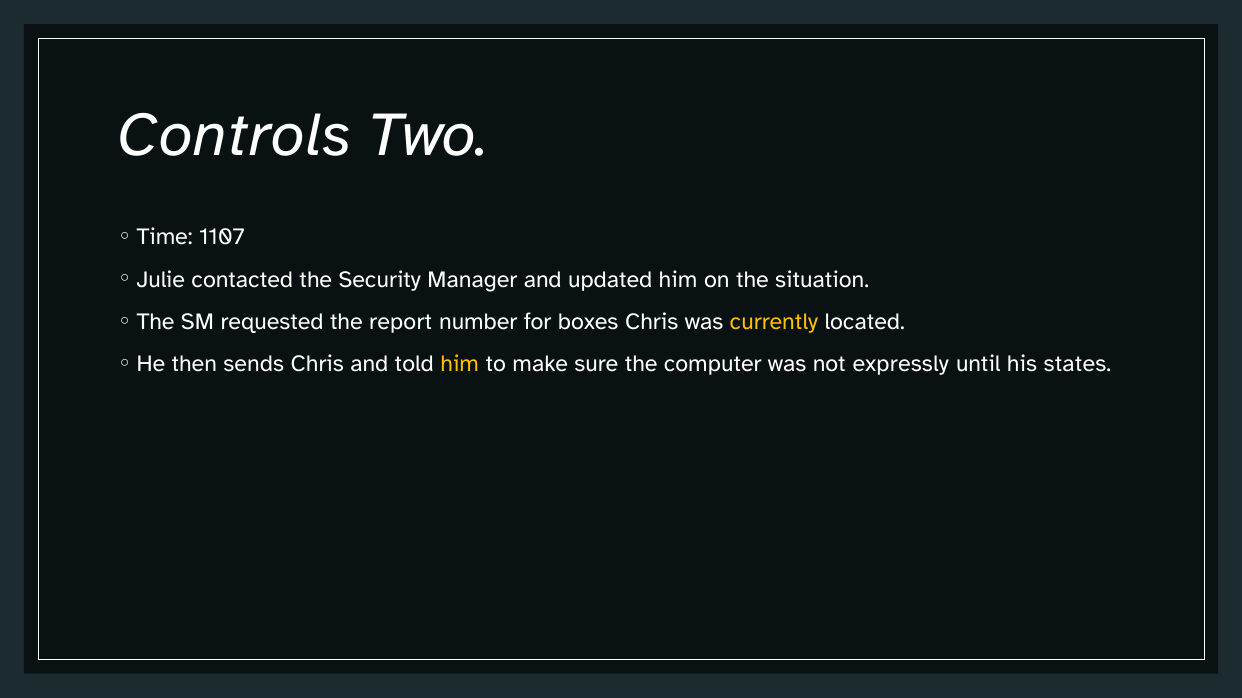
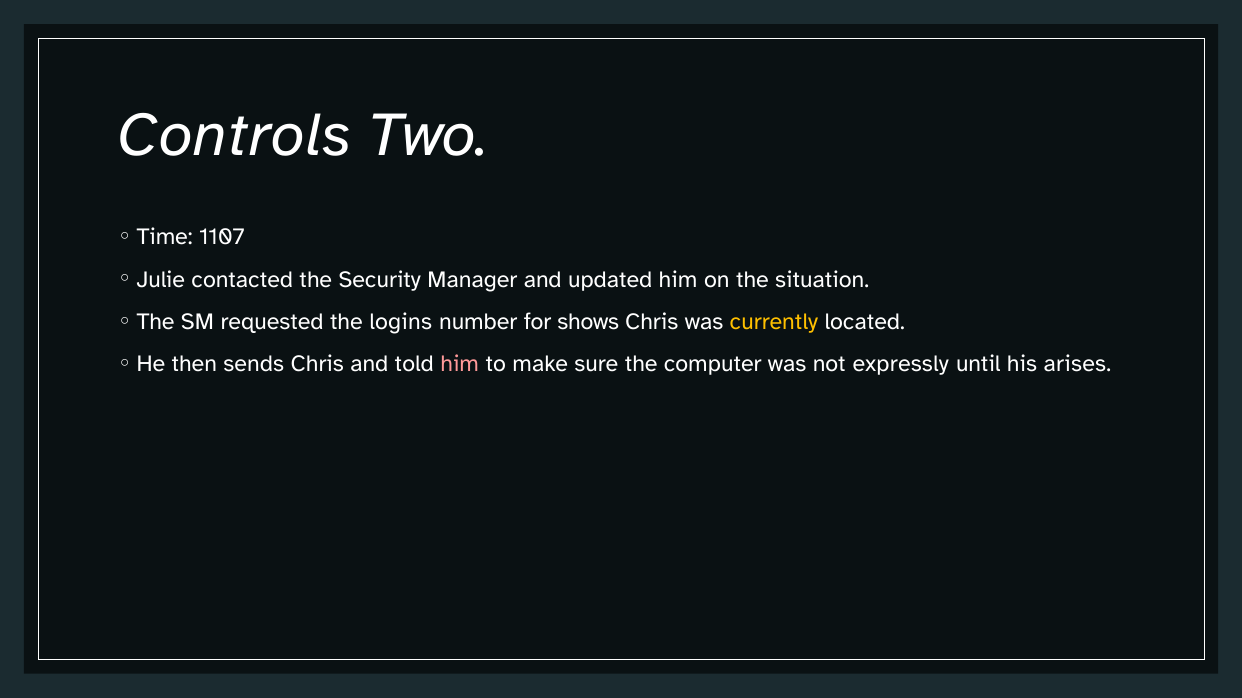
report: report -> logins
boxes: boxes -> shows
him at (460, 364) colour: yellow -> pink
states: states -> arises
